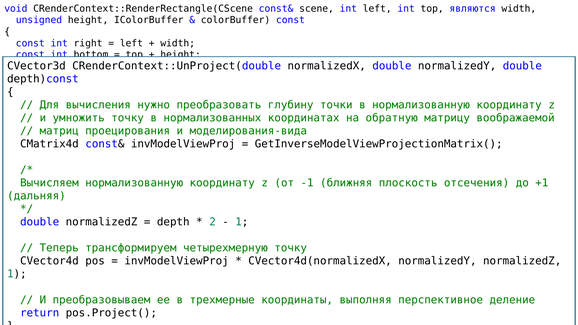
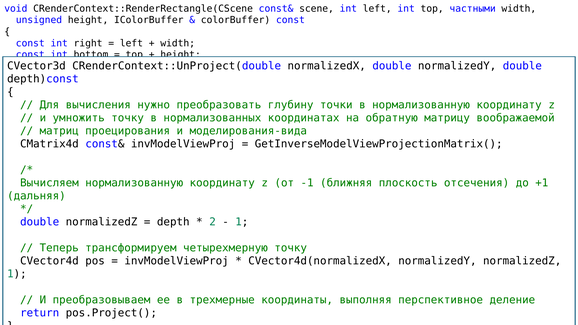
являются: являются -> частными
